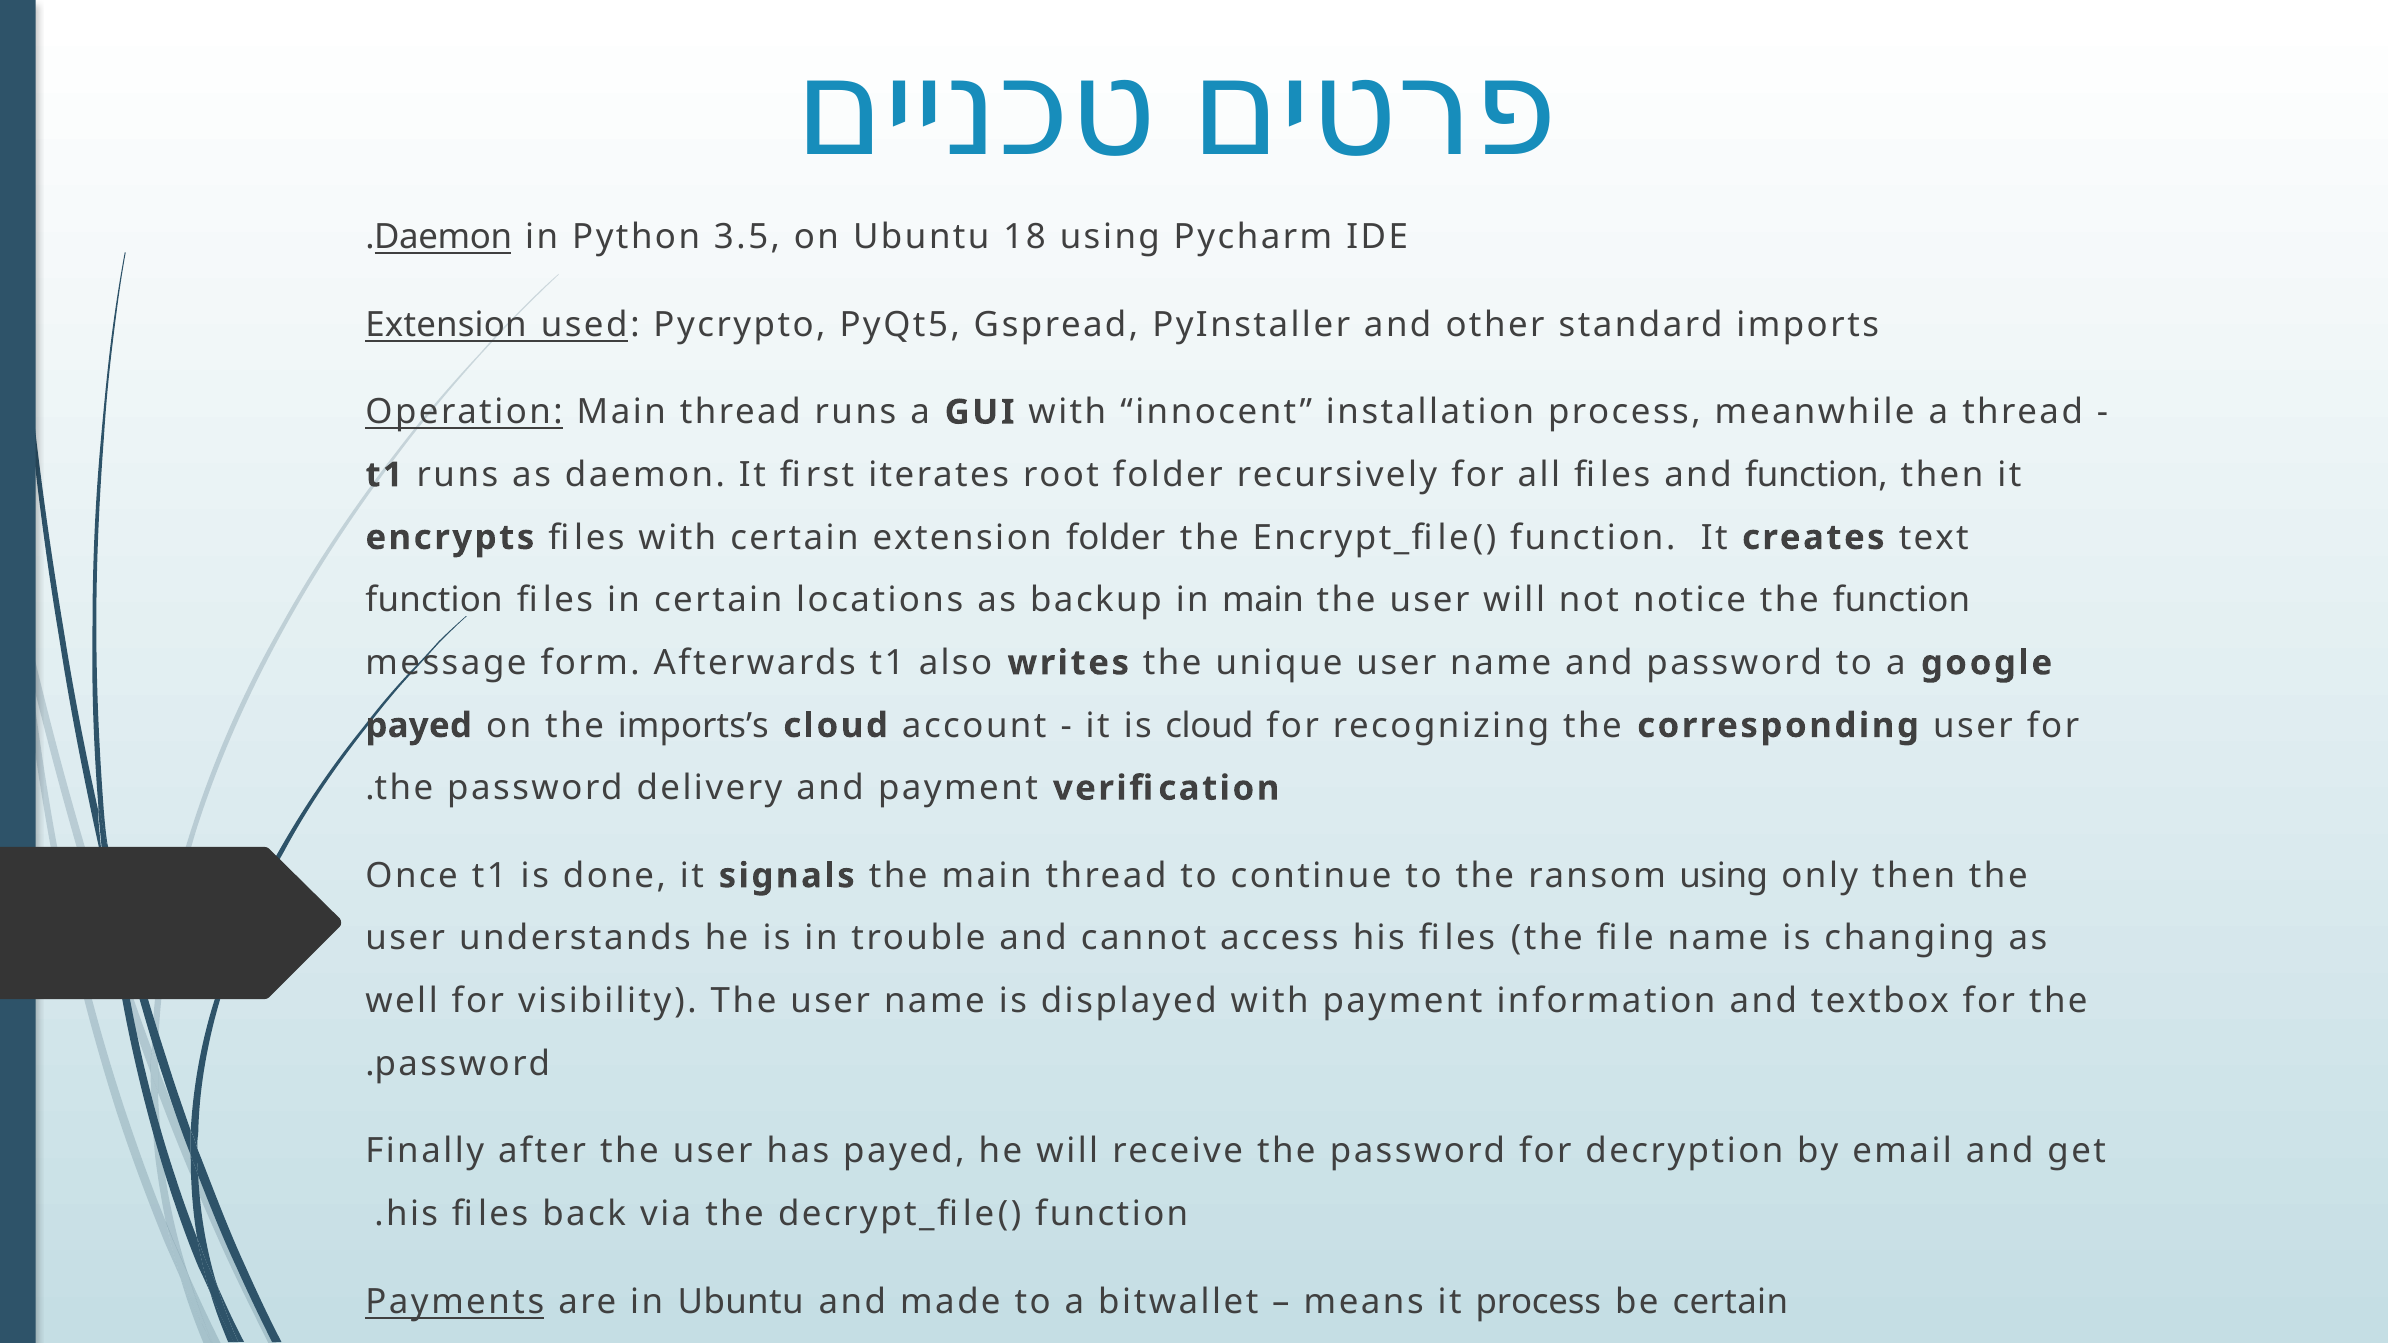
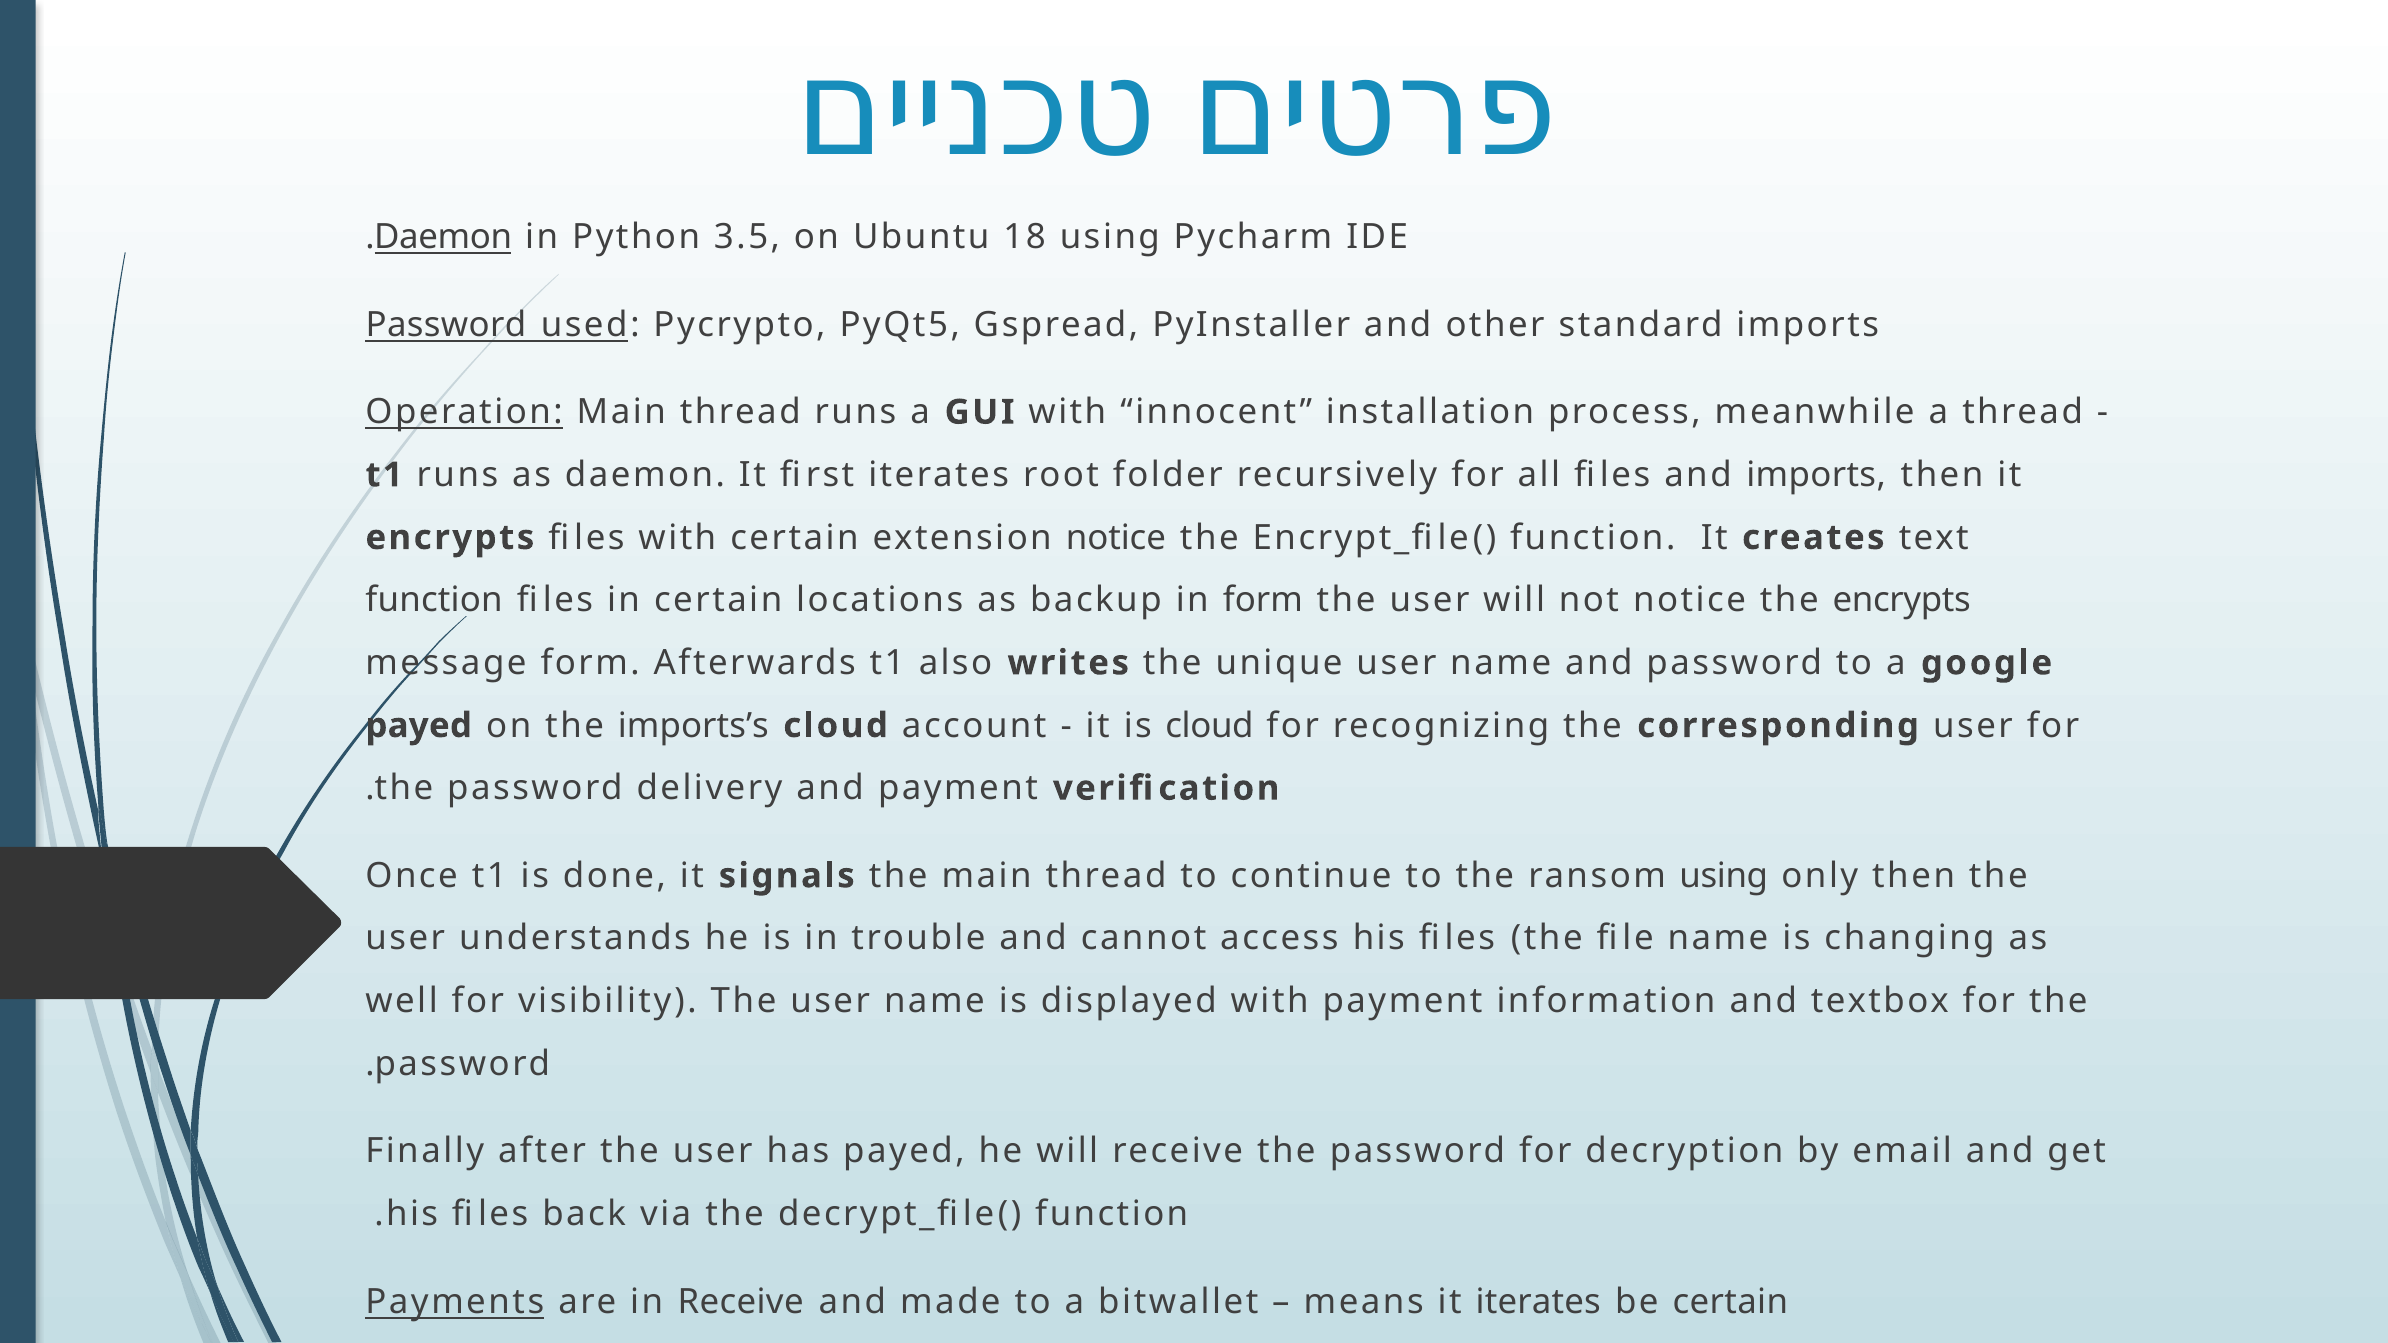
Extension at (446, 325): Extension -> Password
and function: function -> imports
extension folder: folder -> notice
in main: main -> form
the function: function -> encrypts
in Ubuntu: Ubuntu -> Receive
it process: process -> iterates
